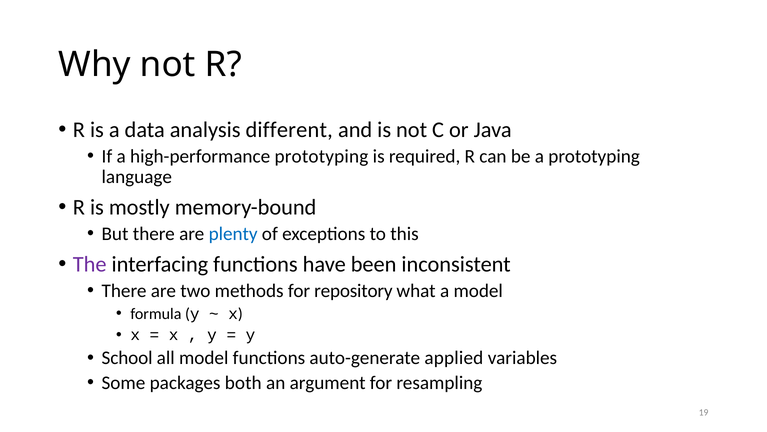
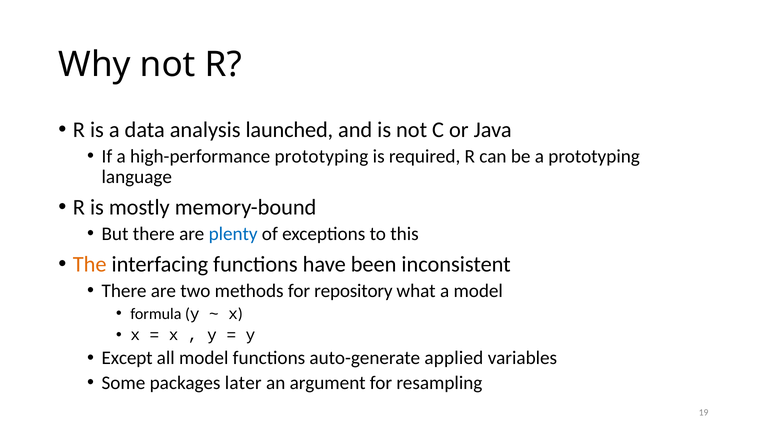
different: different -> launched
The colour: purple -> orange
School: School -> Except
both: both -> later
